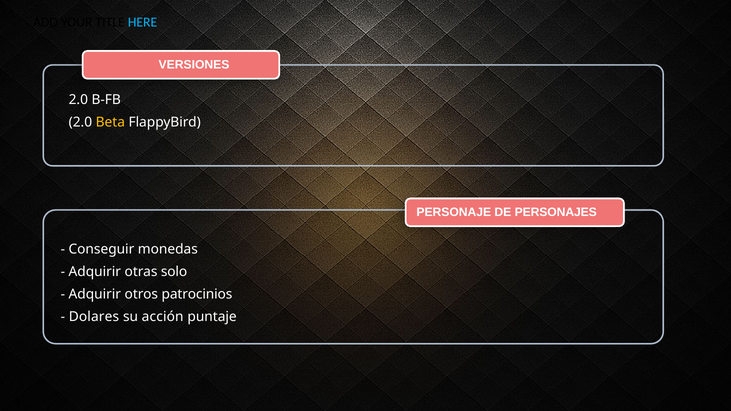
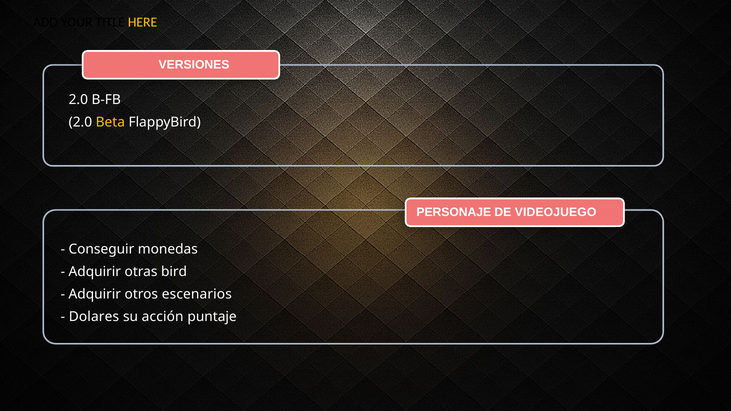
HERE colour: light blue -> yellow
PERSONAJES: PERSONAJES -> VIDEOJUEGO
solo: solo -> bird
patrocinios: patrocinios -> escenarios
